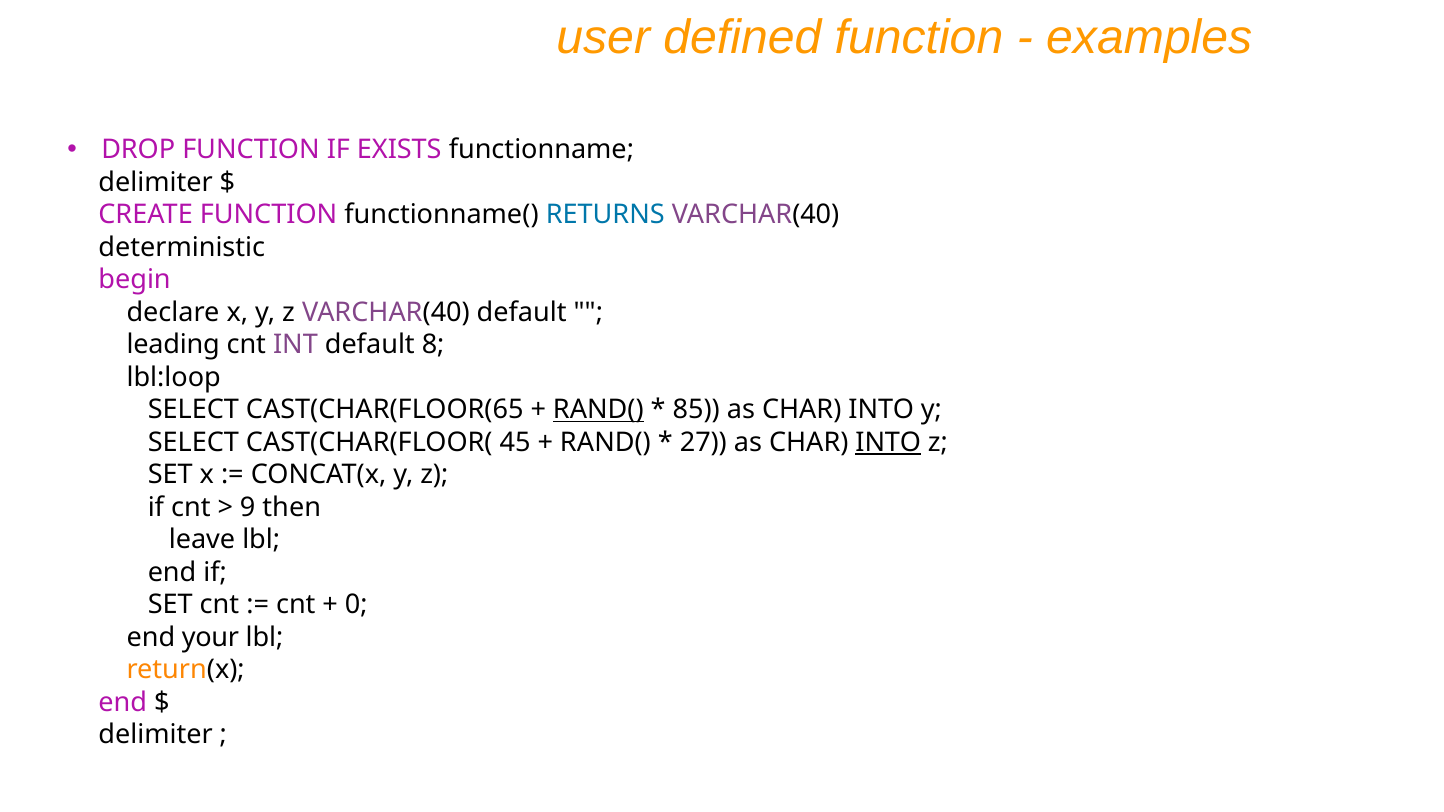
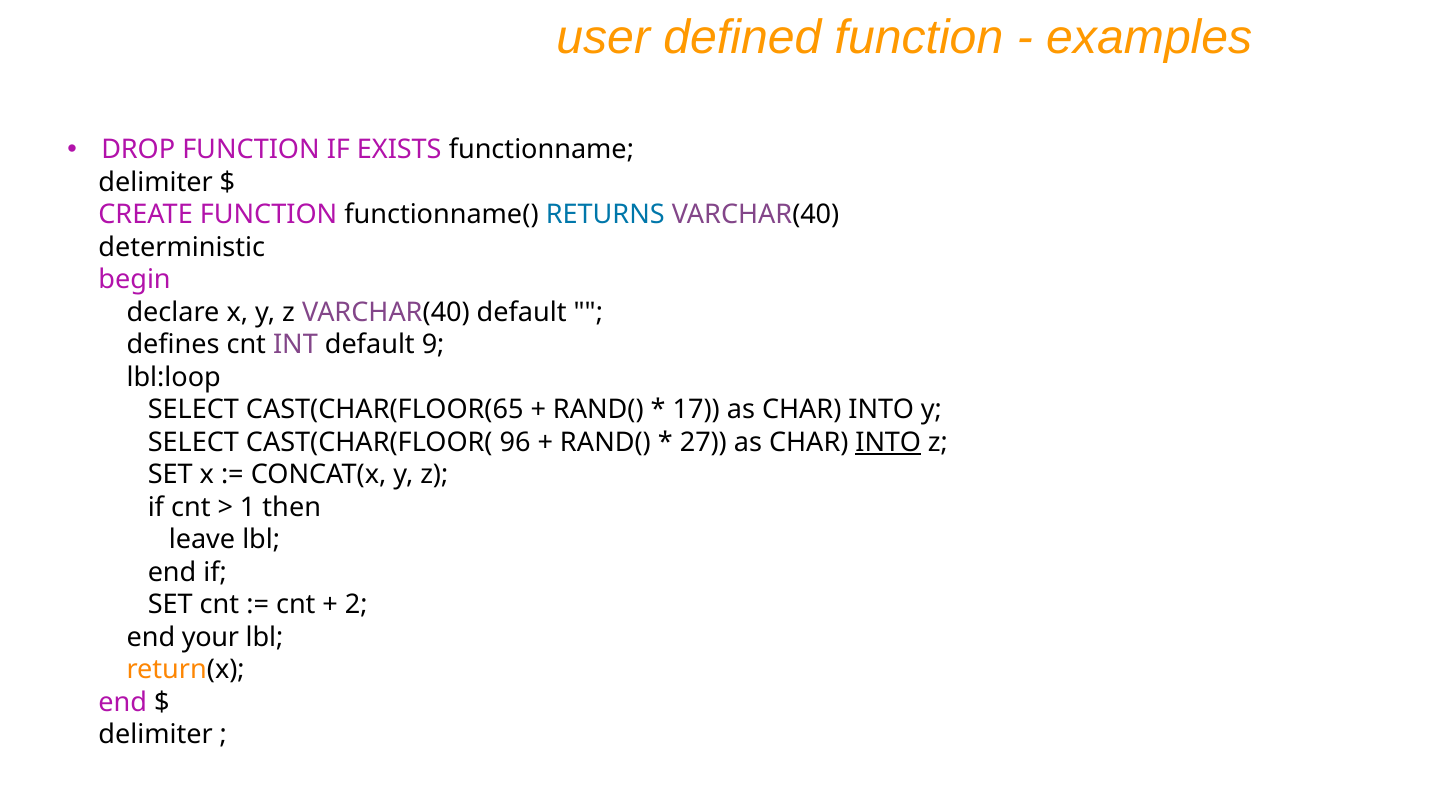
leading: leading -> defines
8: 8 -> 9
RAND( at (598, 410) underline: present -> none
85: 85 -> 17
45: 45 -> 96
9: 9 -> 1
0: 0 -> 2
